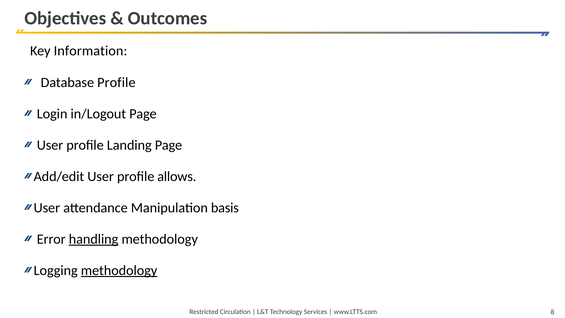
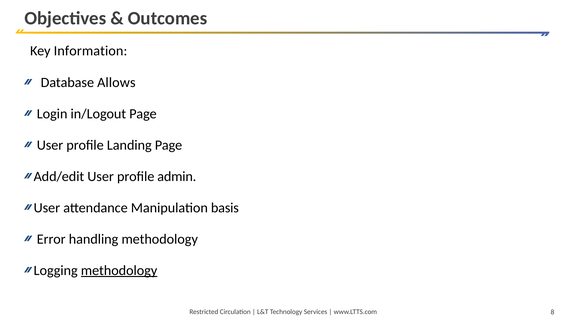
Database Profile: Profile -> Allows
allows: allows -> admin
handling underline: present -> none
